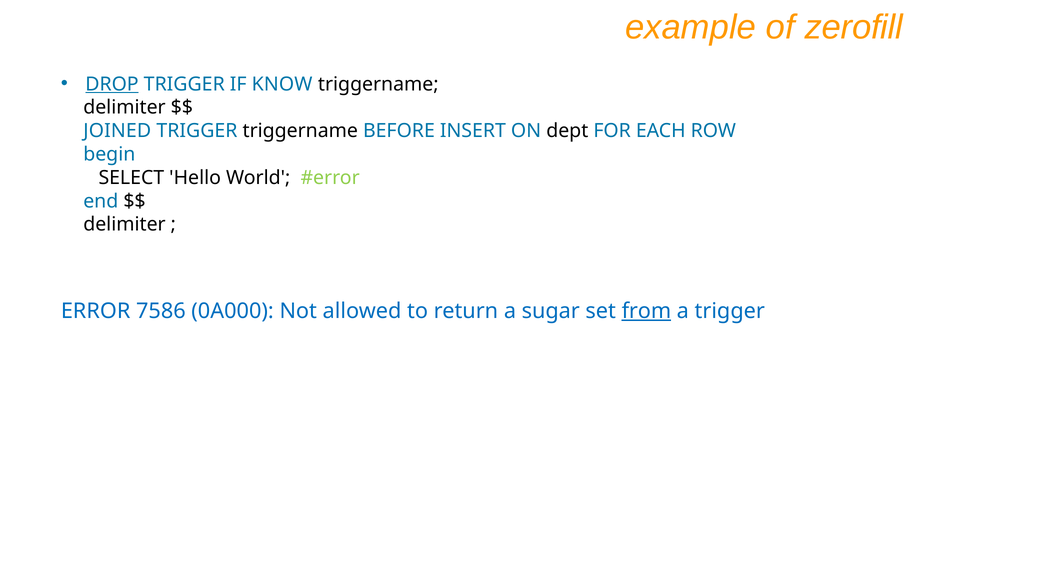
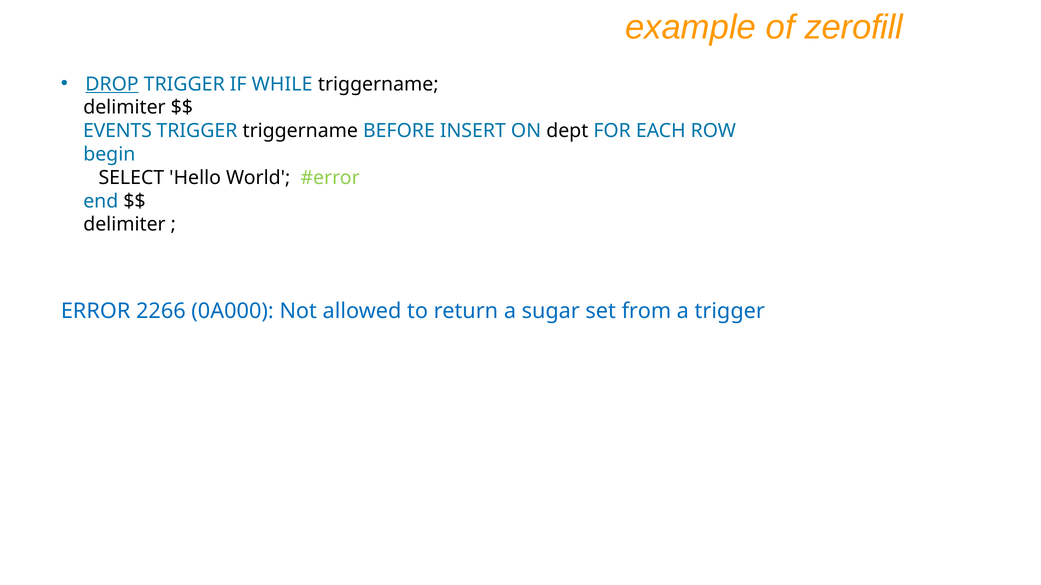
KNOW: KNOW -> WHILE
JOINED: JOINED -> EVENTS
7586: 7586 -> 2266
from underline: present -> none
